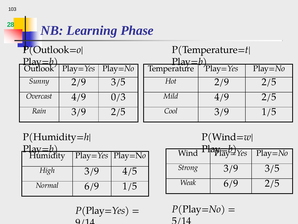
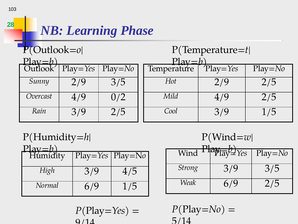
0/3: 0/3 -> 0/2
